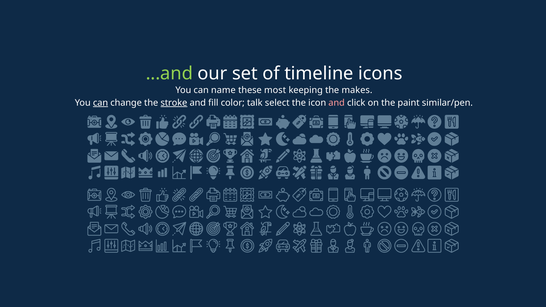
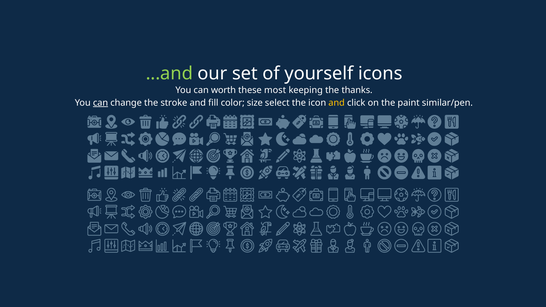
timeline: timeline -> yourself
name: name -> worth
makes: makes -> thanks
stroke underline: present -> none
talk: talk -> size
and at (337, 103) colour: pink -> yellow
